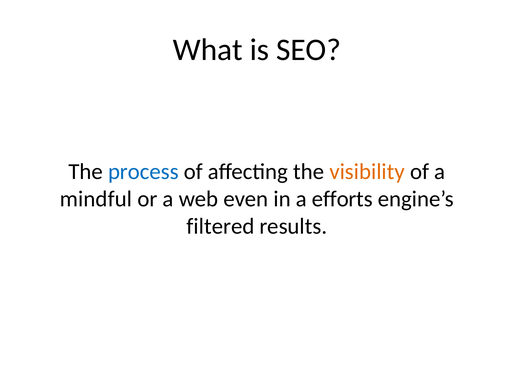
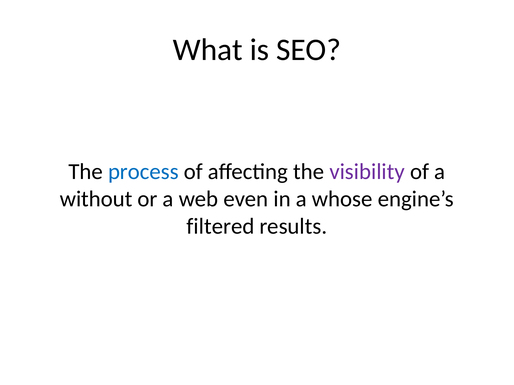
visibility colour: orange -> purple
mindful: mindful -> without
efforts: efforts -> whose
